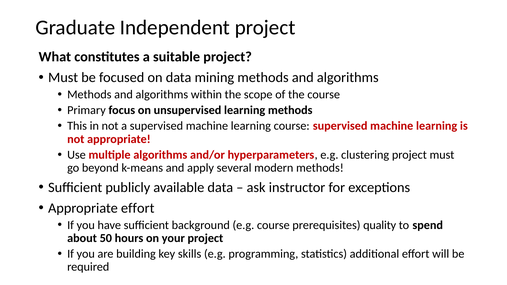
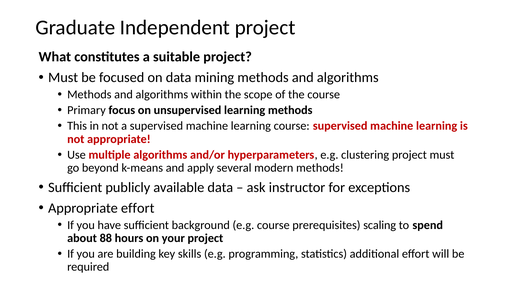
quality: quality -> scaling
50: 50 -> 88
